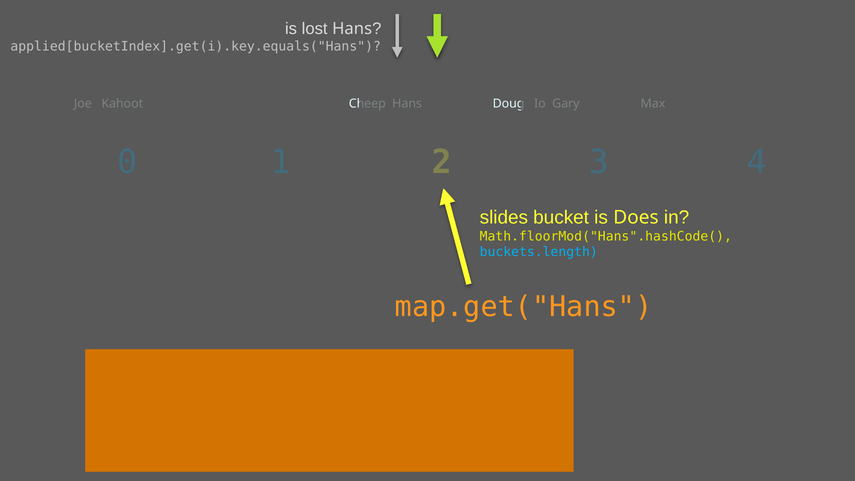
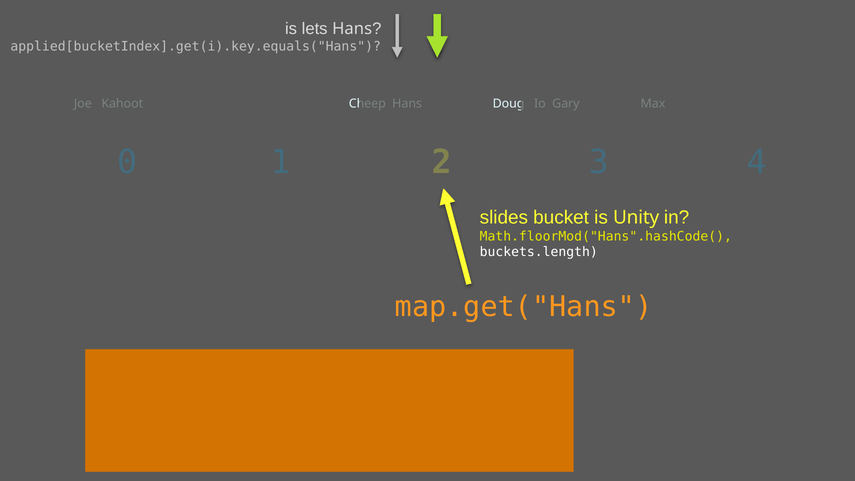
lost: lost -> lets
Does: Does -> Unity
buckets.length colour: light blue -> white
